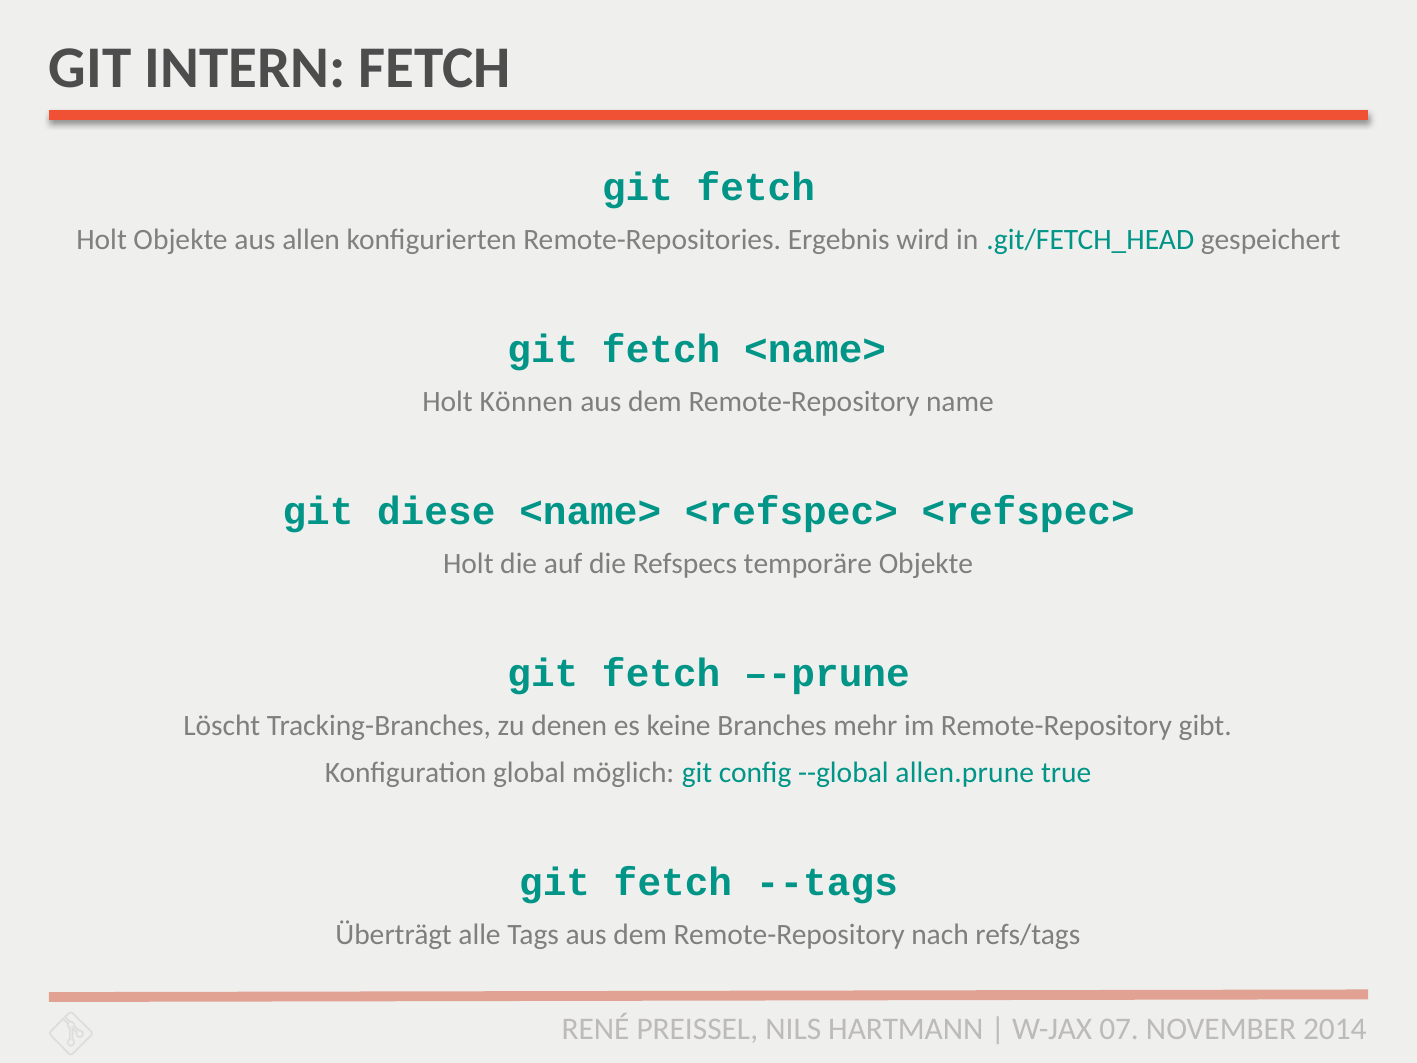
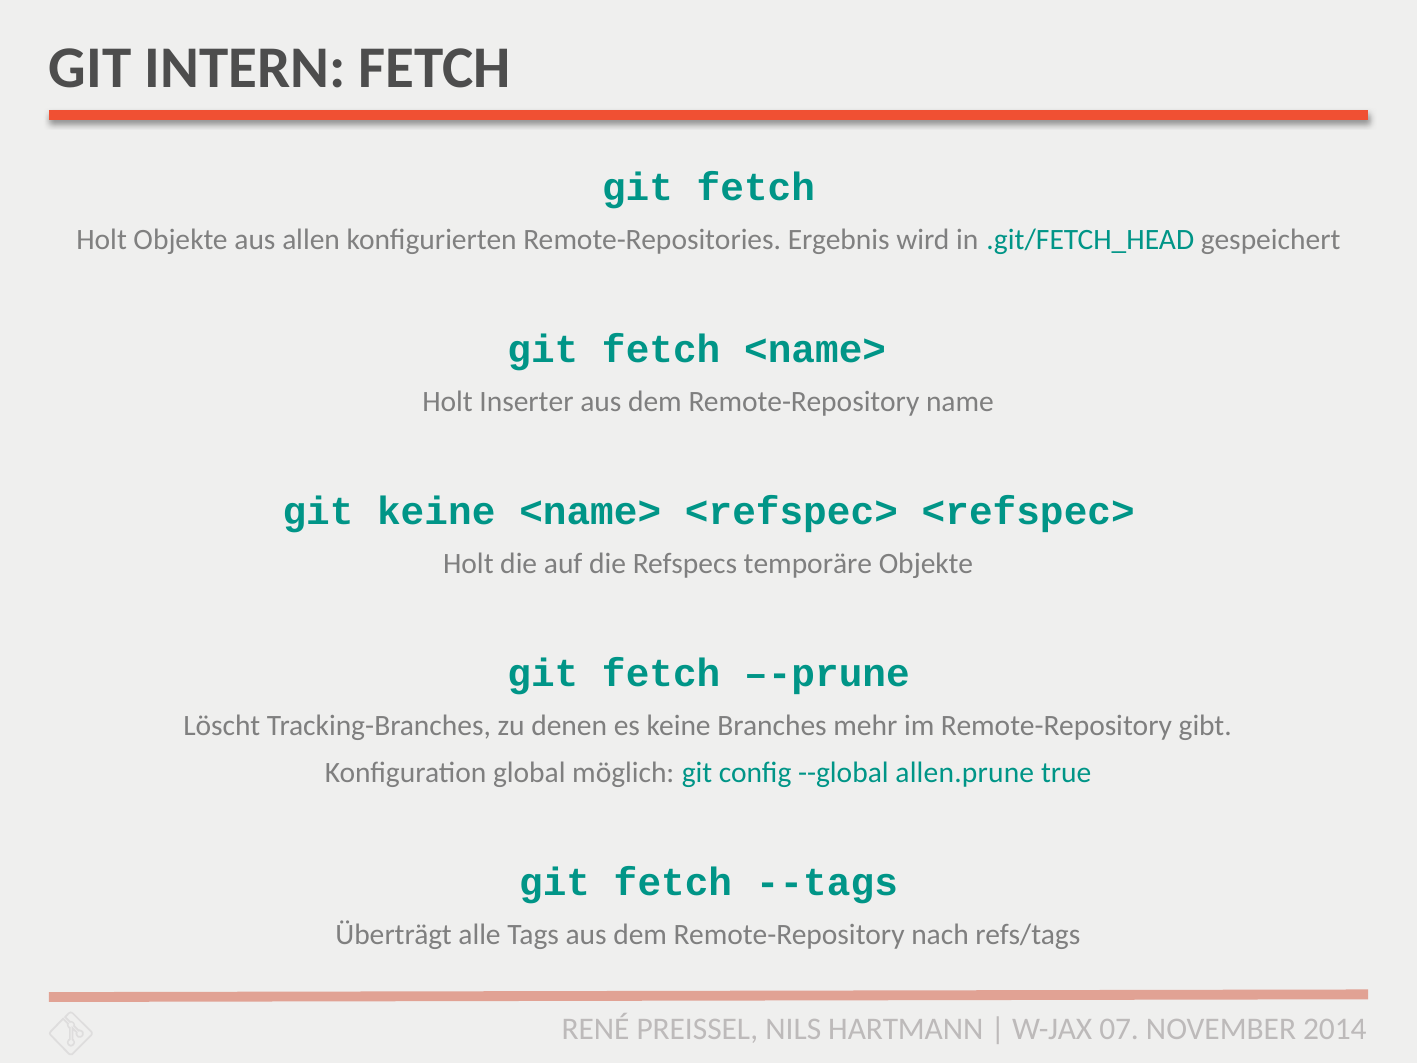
Können: Können -> Inserter
git diese: diese -> keine
